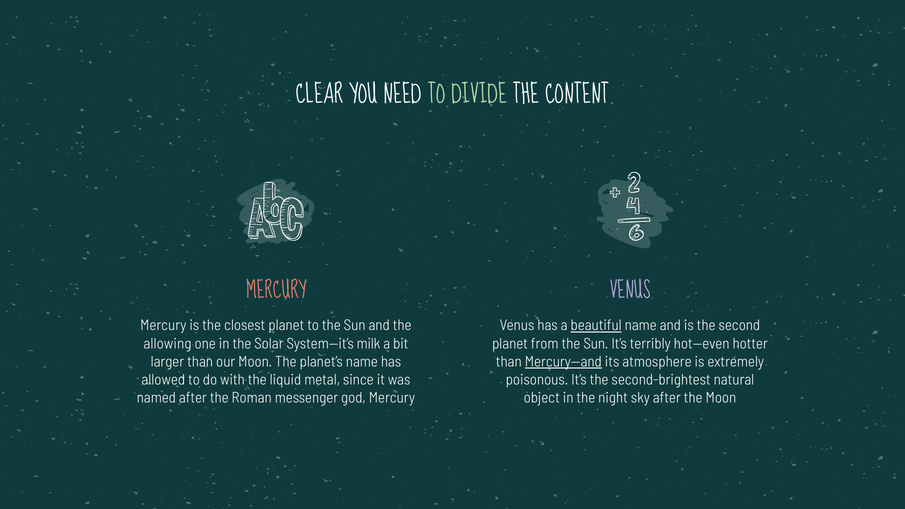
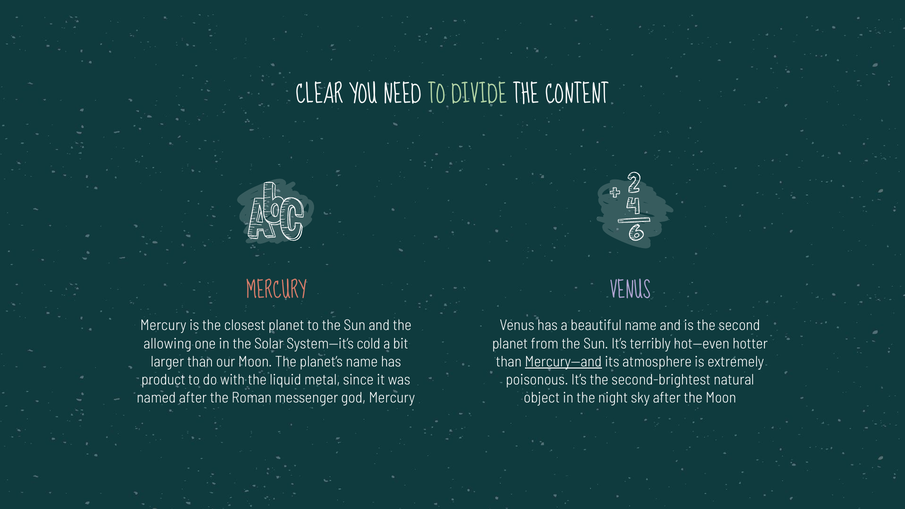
beautiful underline: present -> none
milk: milk -> cold
allowed: allowed -> product
